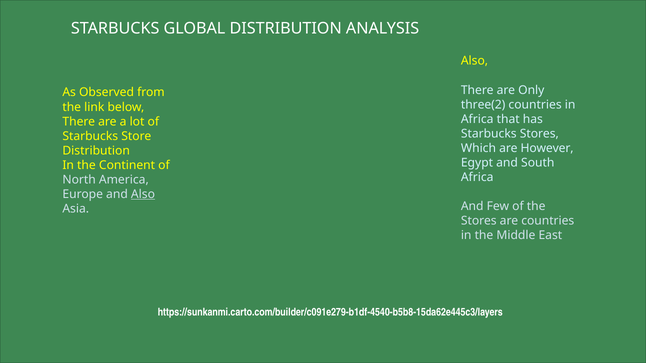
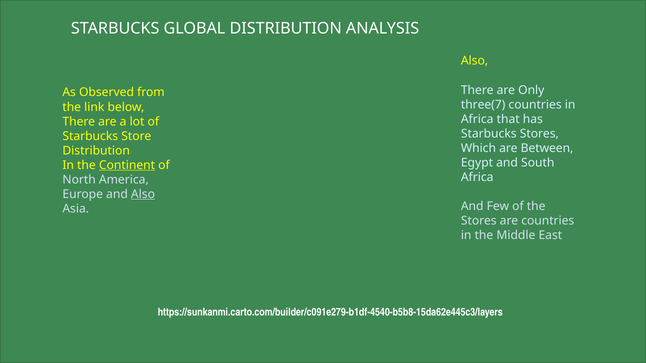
three(2: three(2 -> three(7
However: However -> Between
Continent underline: none -> present
